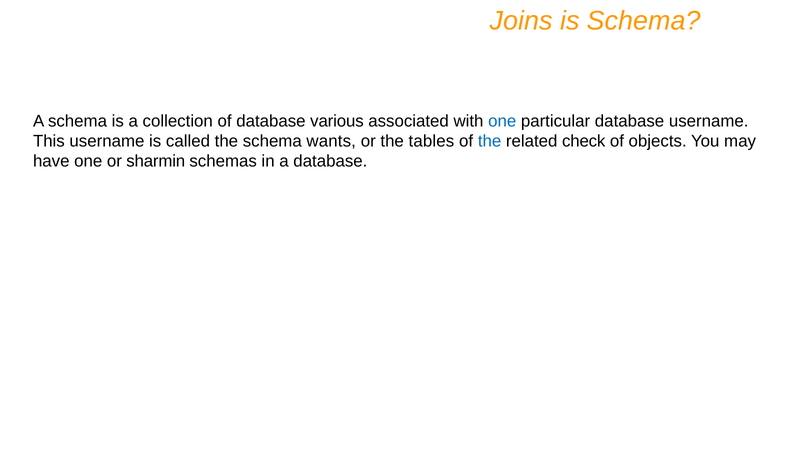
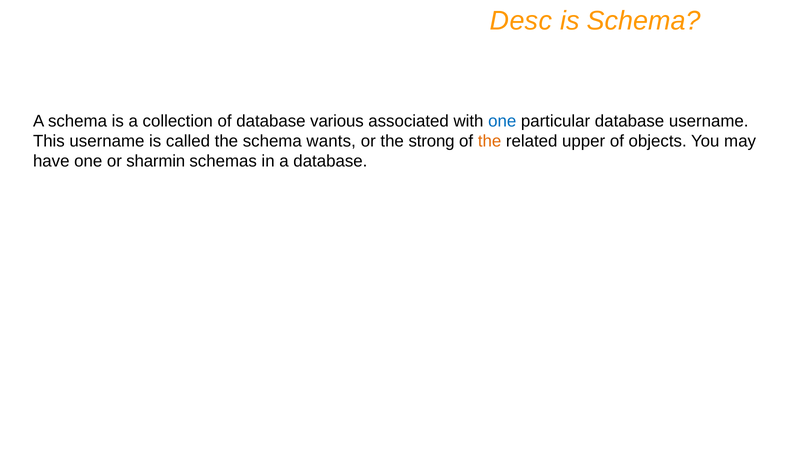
Joins: Joins -> Desc
tables: tables -> strong
the at (490, 141) colour: blue -> orange
check: check -> upper
